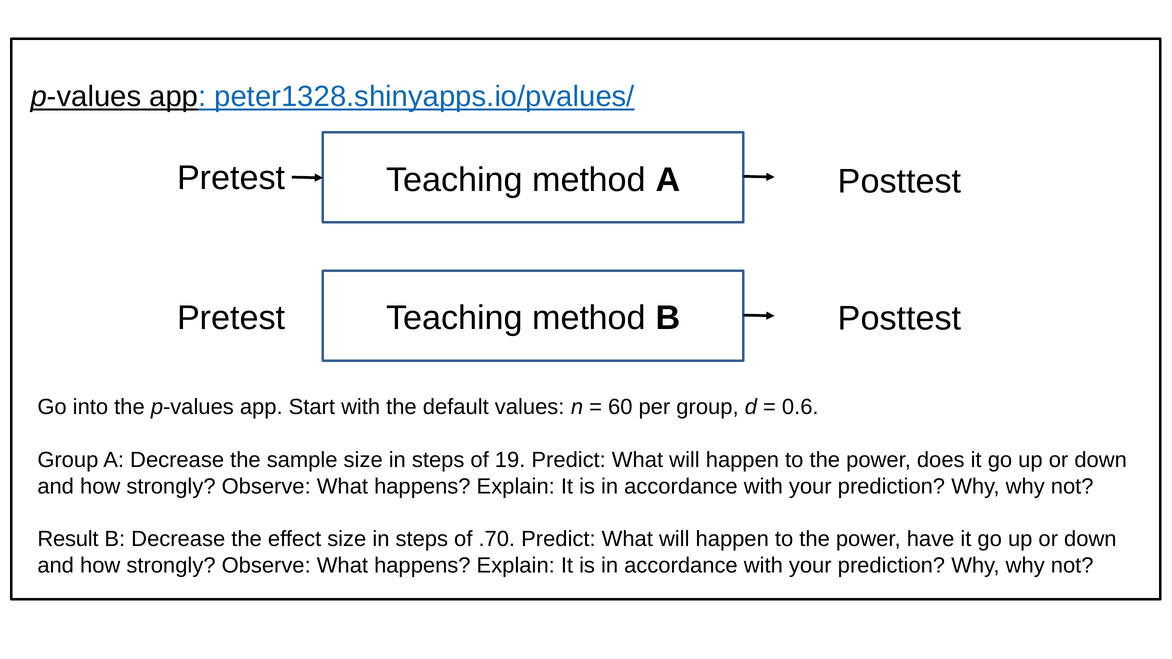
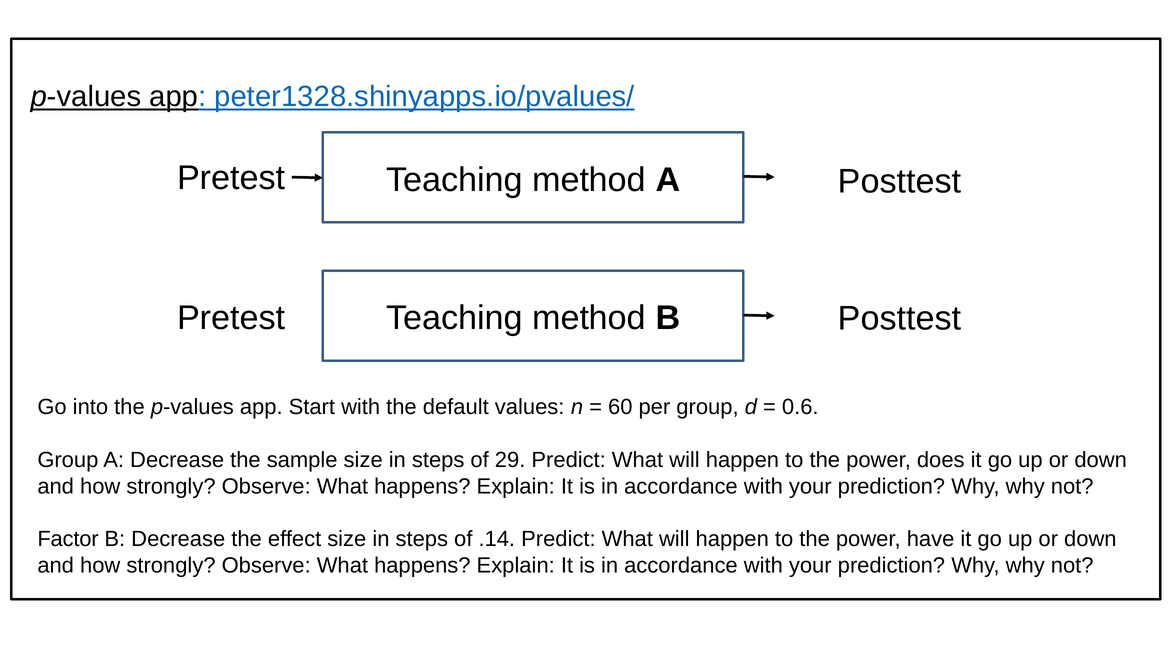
19: 19 -> 29
Result: Result -> Factor
.70: .70 -> .14
